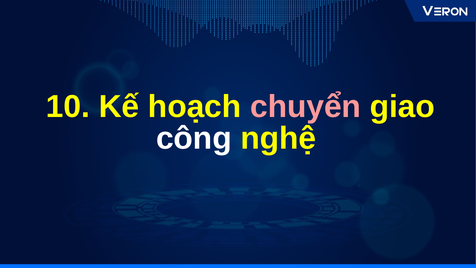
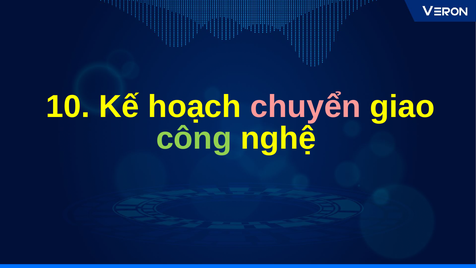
công colour: white -> light green
